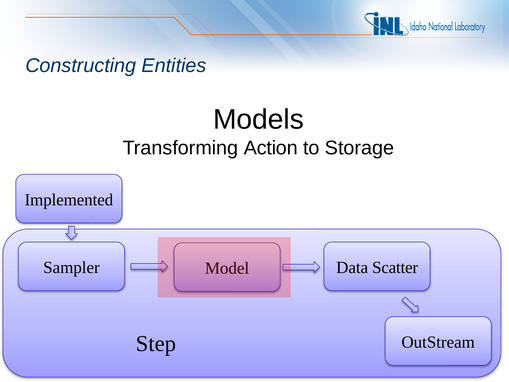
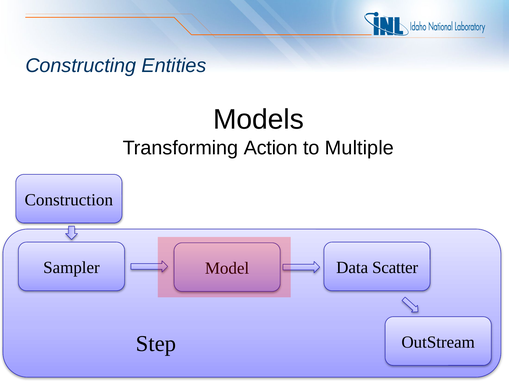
Storage: Storage -> Multiple
Implemented: Implemented -> Construction
